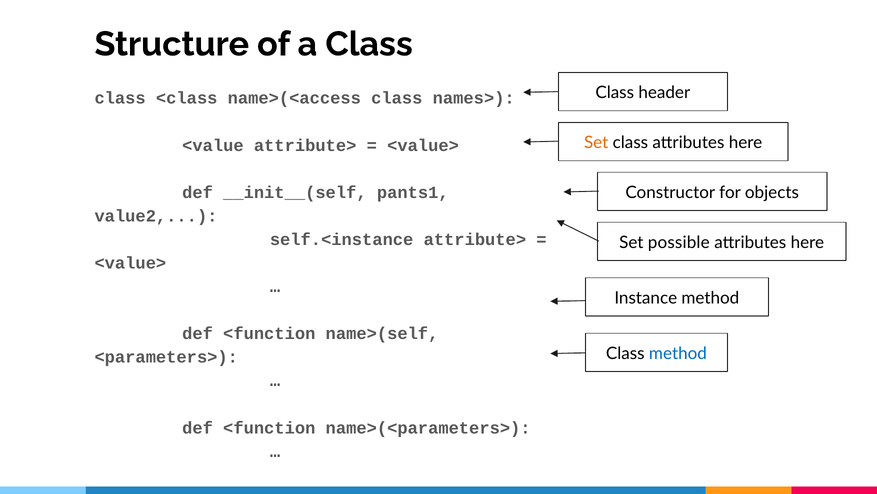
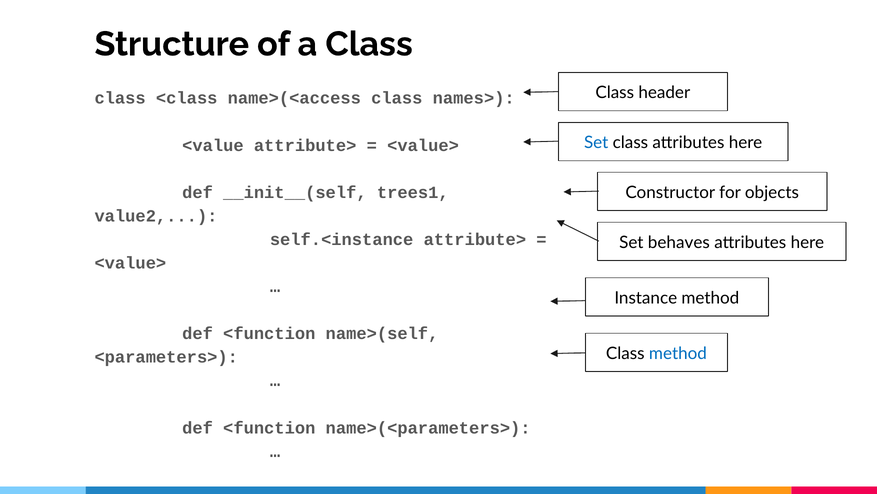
Set at (596, 142) colour: orange -> blue
pants1: pants1 -> trees1
possible: possible -> behaves
